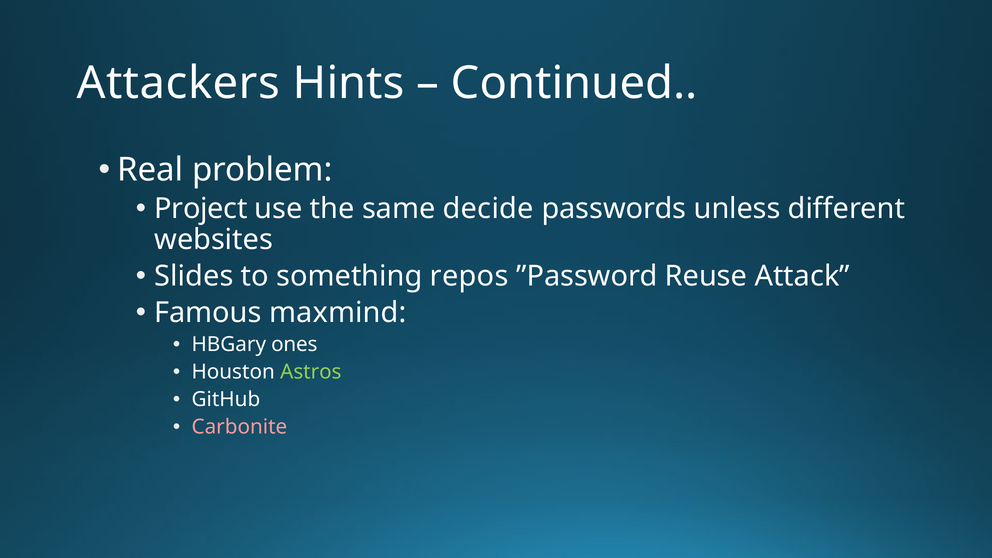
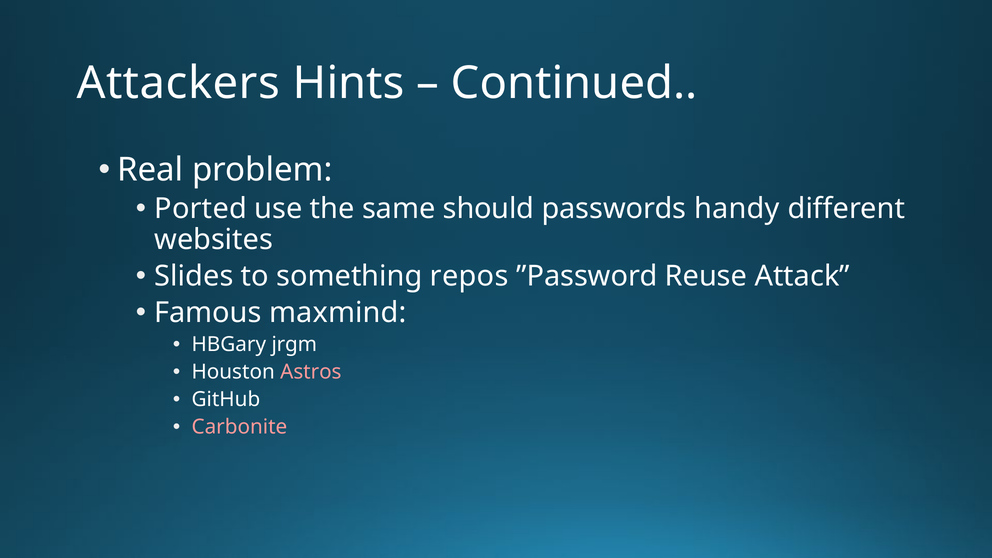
Project: Project -> Ported
decide: decide -> should
unless: unless -> handy
ones: ones -> jrgm
Astros colour: light green -> pink
